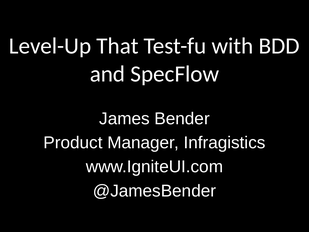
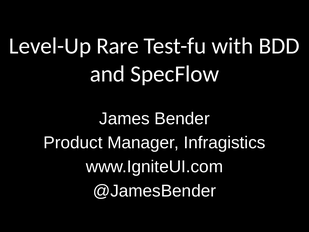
That: That -> Rare
